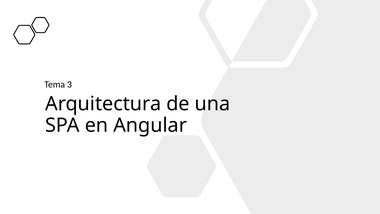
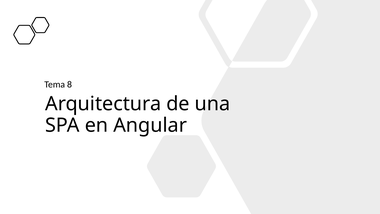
3: 3 -> 8
